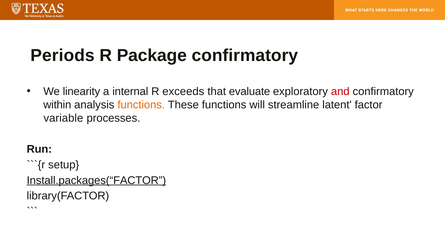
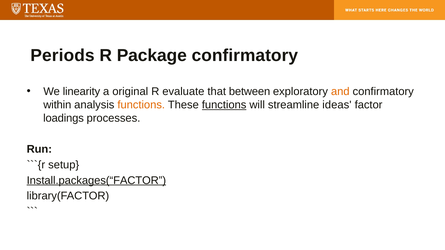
internal: internal -> original
exceeds: exceeds -> evaluate
evaluate: evaluate -> between
and colour: red -> orange
functions at (224, 105) underline: none -> present
latent: latent -> ideas
variable: variable -> loadings
